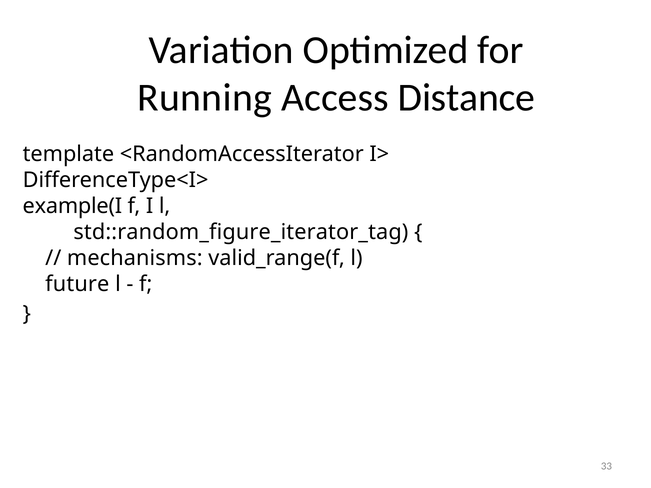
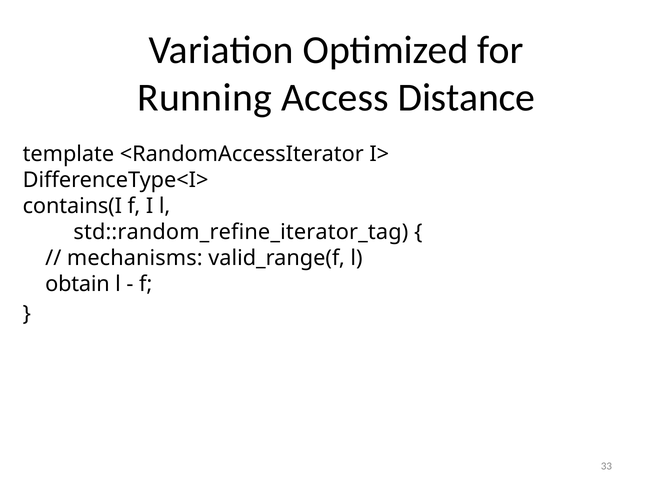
example(I: example(I -> contains(I
std::random_figure_iterator_tag: std::random_figure_iterator_tag -> std::random_refine_iterator_tag
future: future -> obtain
